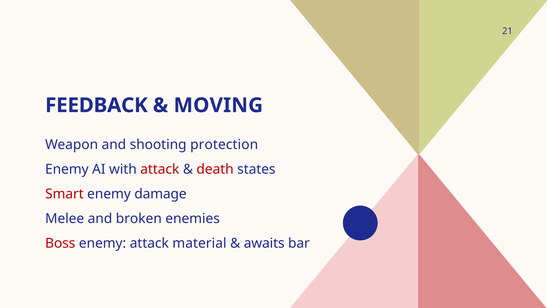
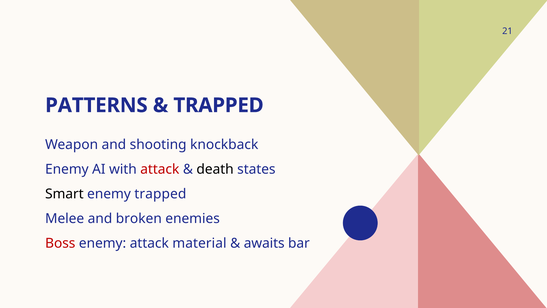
FEEDBACK: FEEDBACK -> PATTERNS
MOVING at (218, 105): MOVING -> TRAPPED
protection: protection -> knockback
death colour: red -> black
Smart colour: red -> black
enemy damage: damage -> trapped
